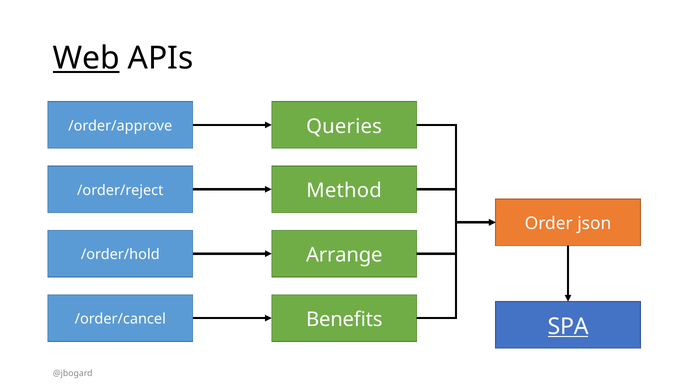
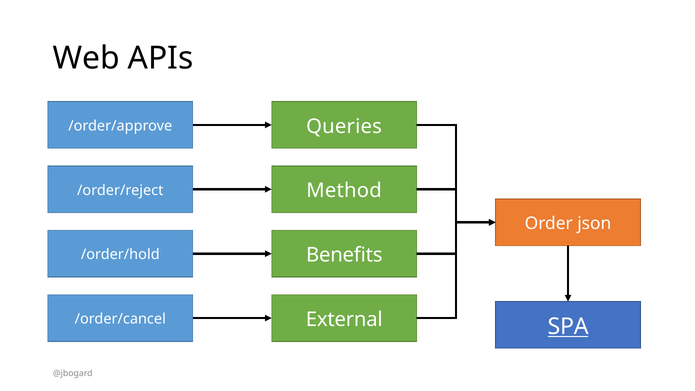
Web underline: present -> none
Arrange: Arrange -> Benefits
Benefits: Benefits -> External
